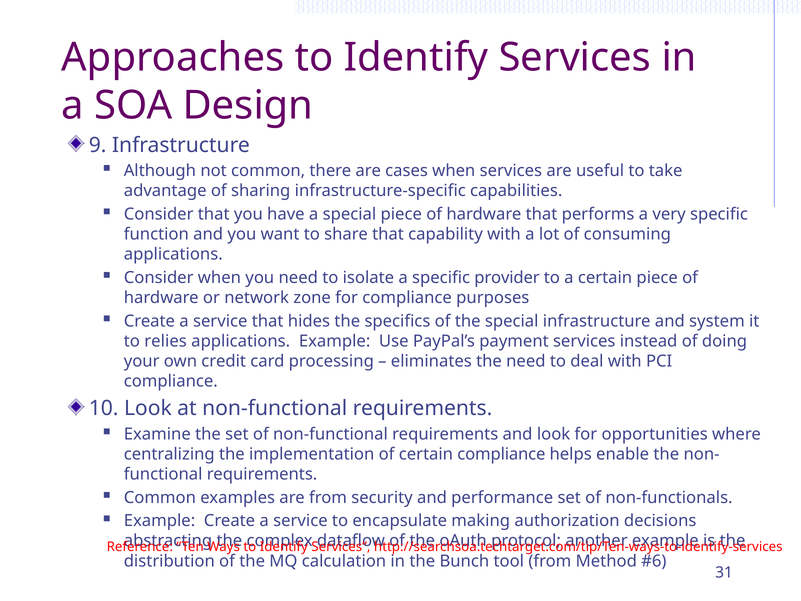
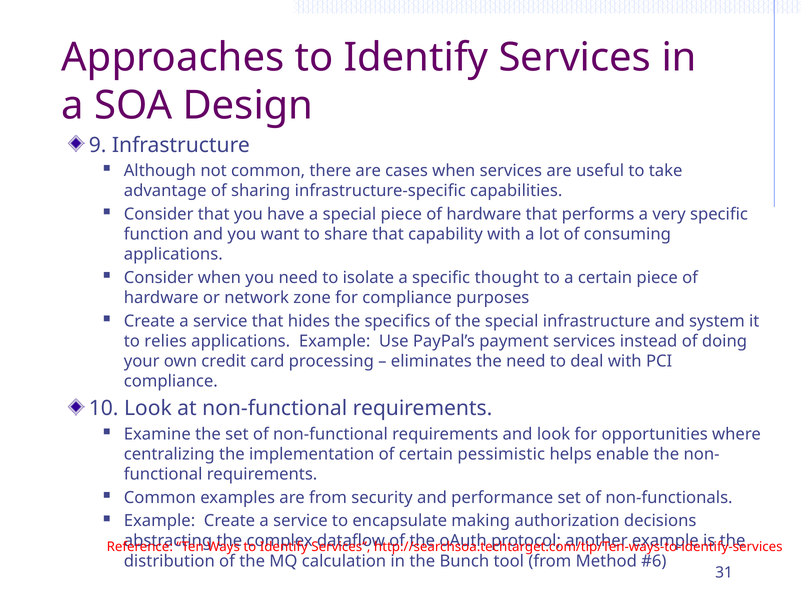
provider: provider -> thought
certain compliance: compliance -> pessimistic
